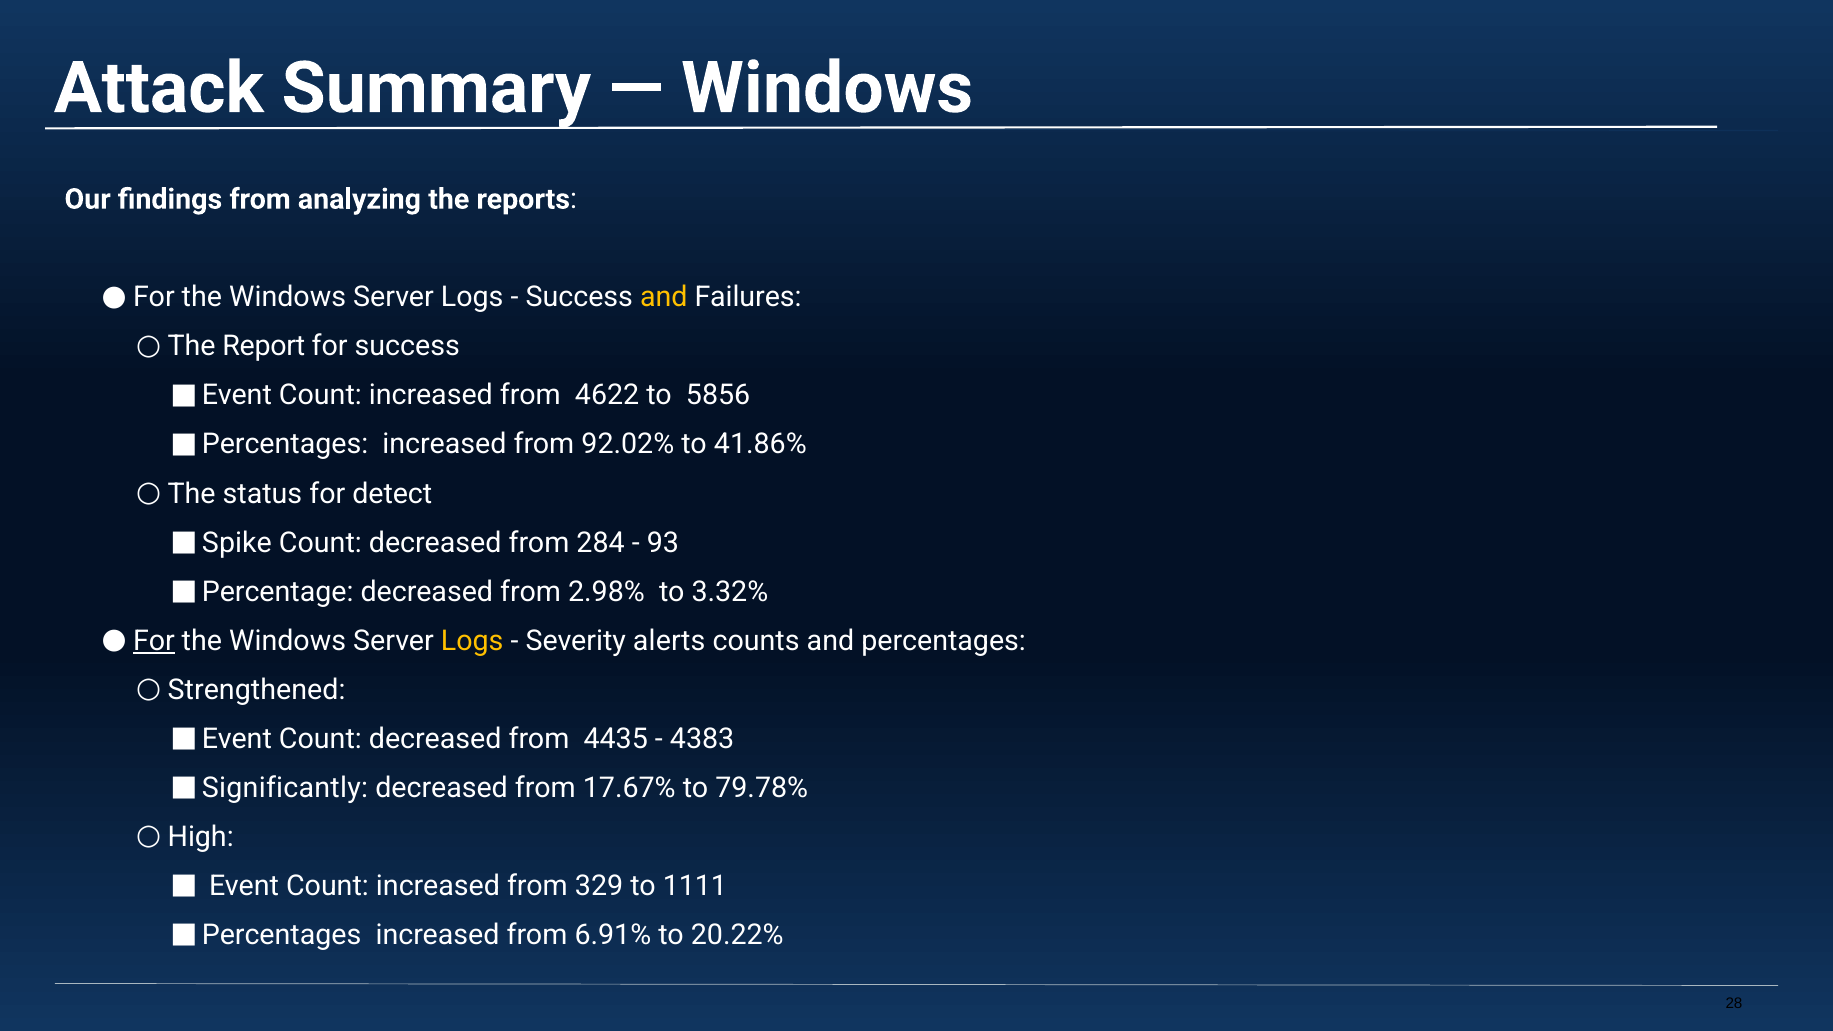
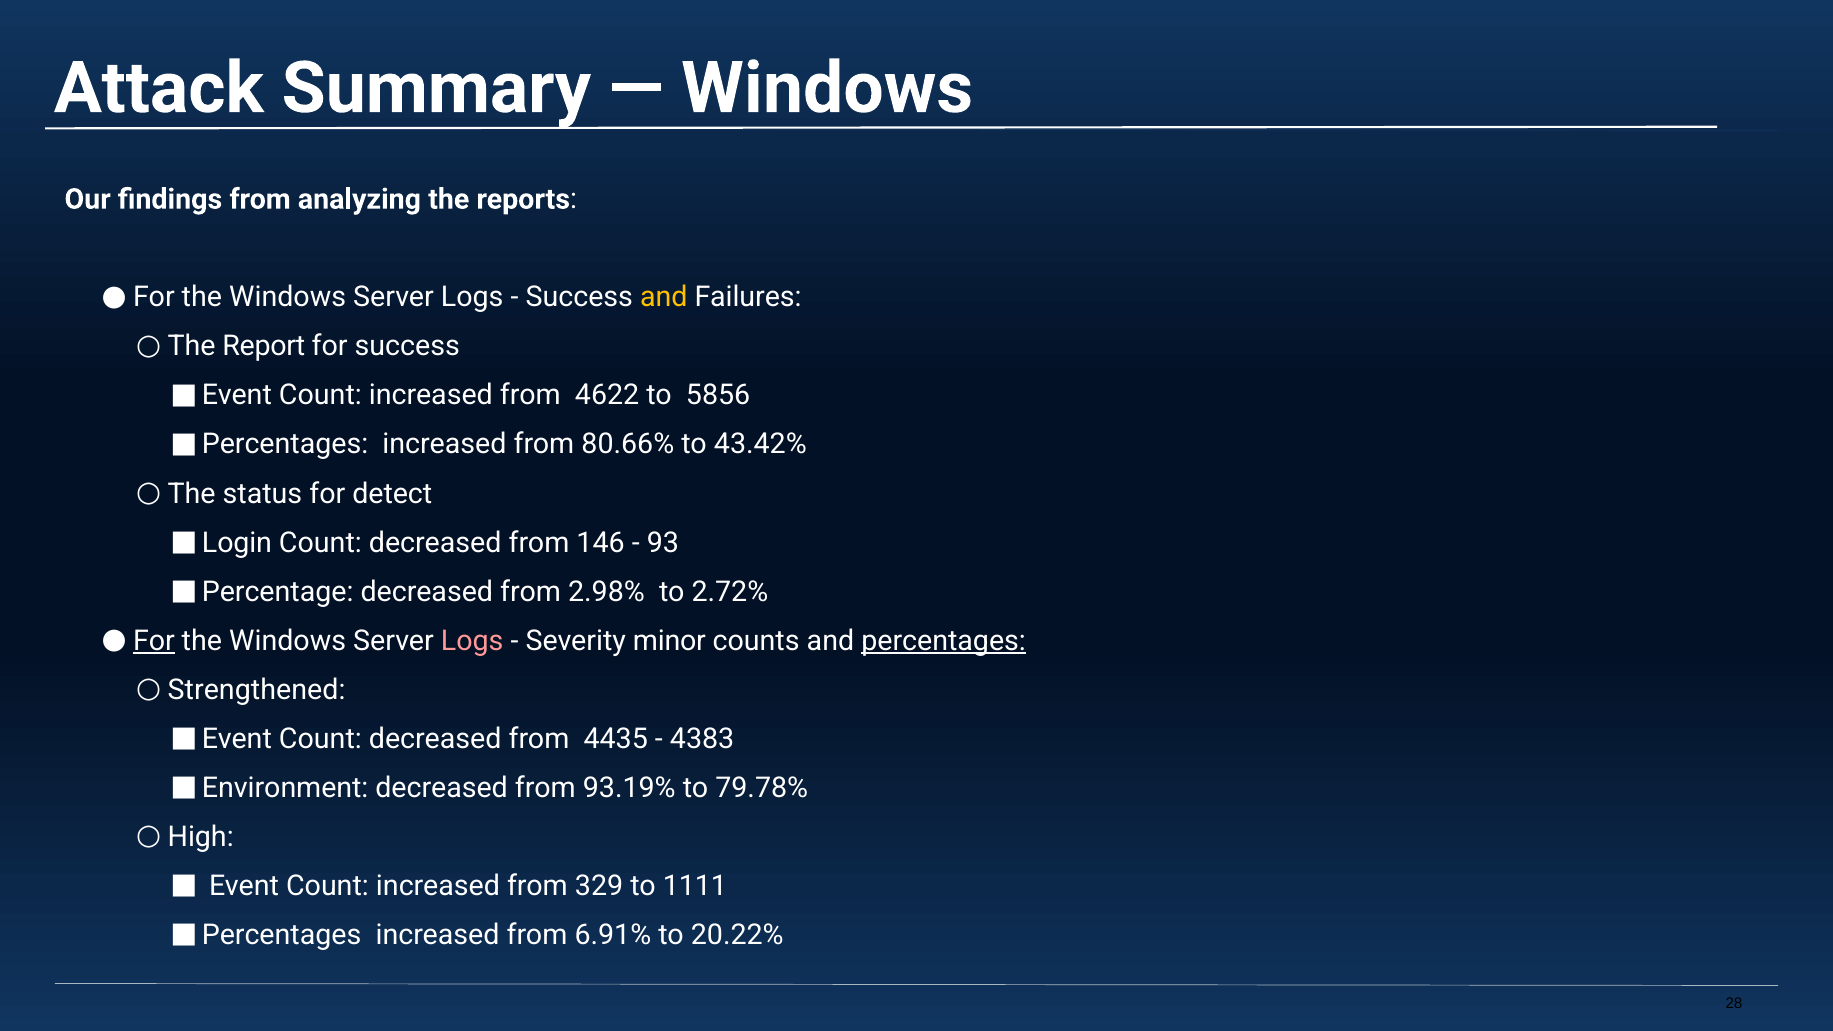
92.02%: 92.02% -> 80.66%
41.86%: 41.86% -> 43.42%
Spike: Spike -> Login
284: 284 -> 146
3.32%: 3.32% -> 2.72%
Logs at (472, 641) colour: yellow -> pink
alerts: alerts -> minor
percentages at (944, 641) underline: none -> present
Significantly: Significantly -> Environment
17.67%: 17.67% -> 93.19%
